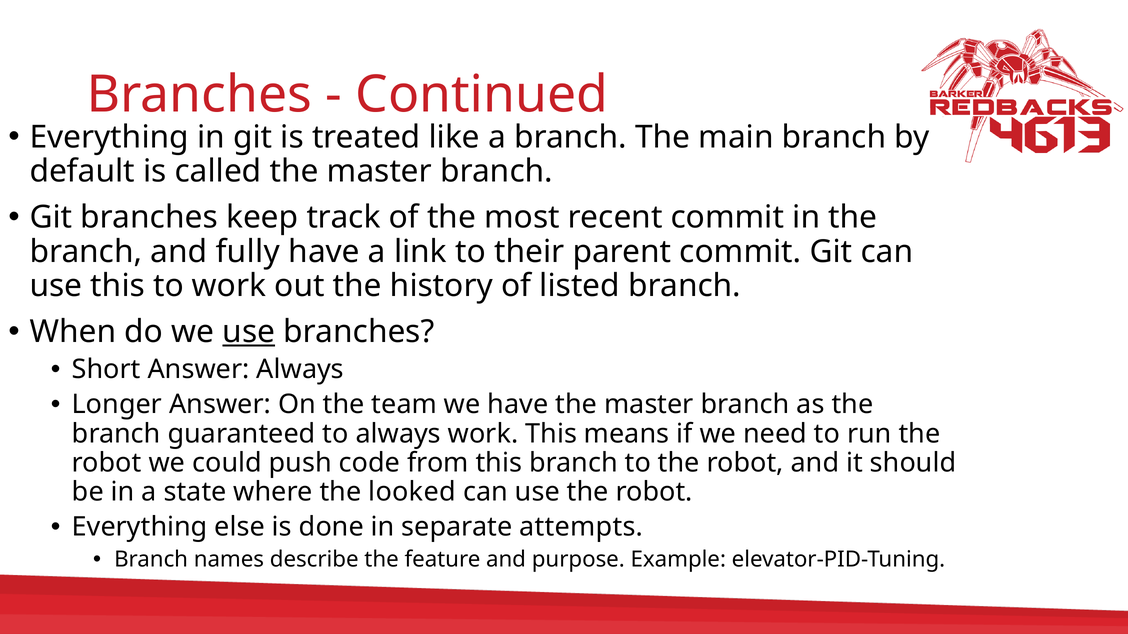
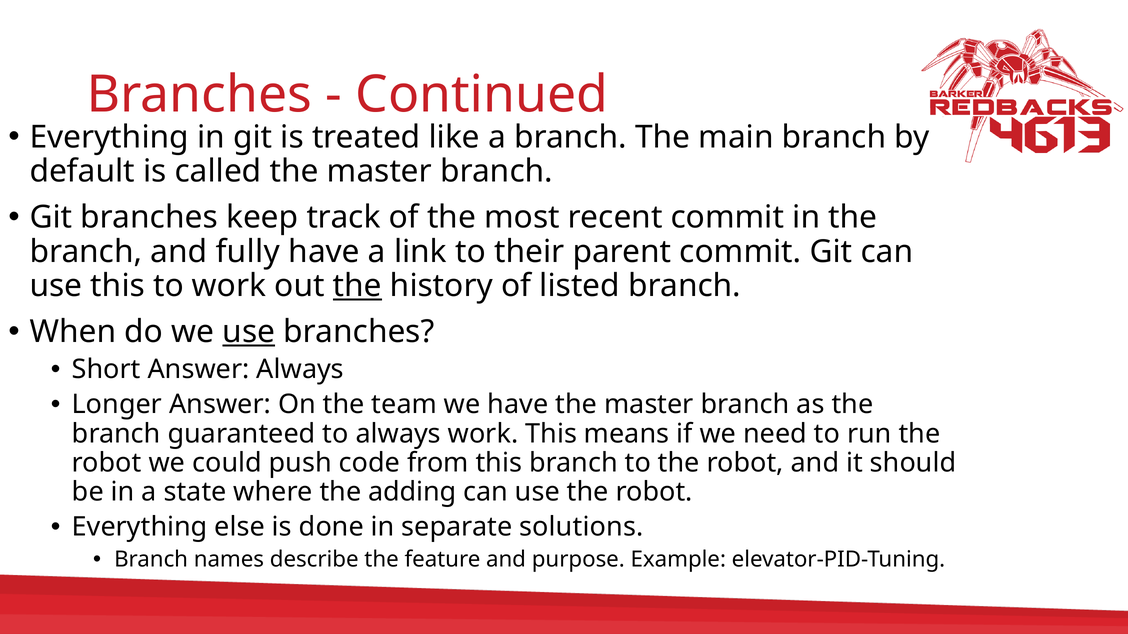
the at (357, 286) underline: none -> present
looked: looked -> adding
attempts: attempts -> solutions
